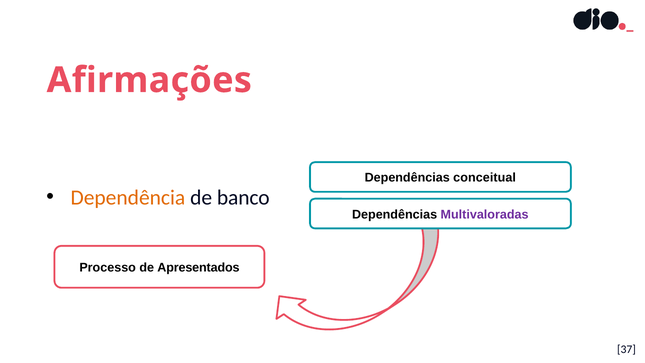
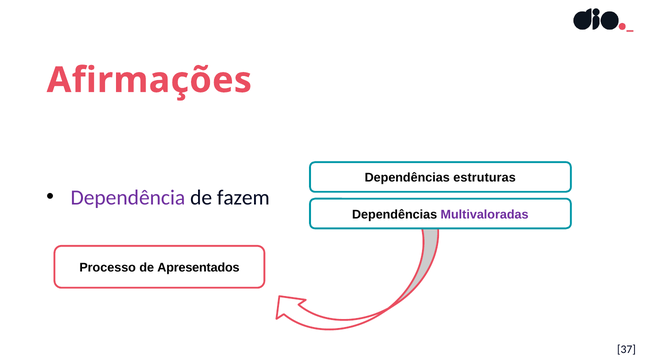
conceitual: conceitual -> estruturas
Dependência colour: orange -> purple
banco: banco -> fazem
